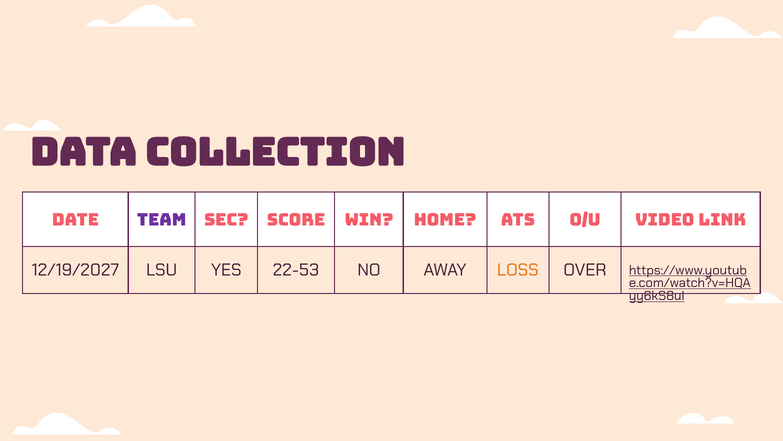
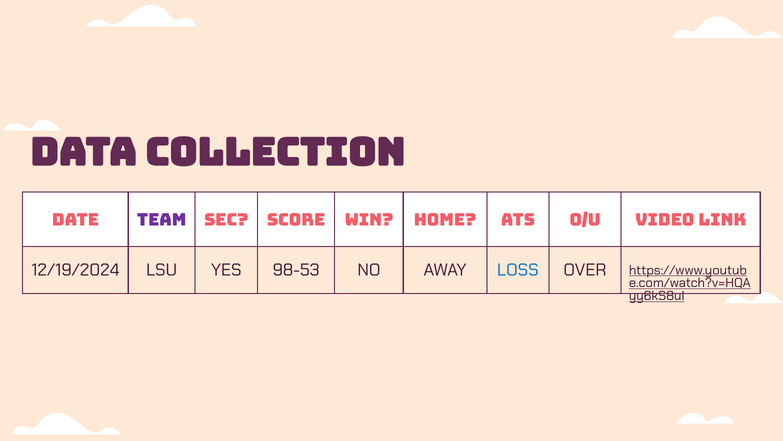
12/19/2027: 12/19/2027 -> 12/19/2024
22-53: 22-53 -> 98-53
LOSS colour: orange -> blue
